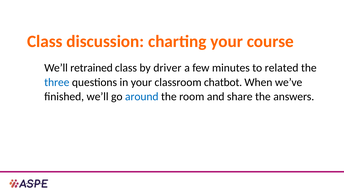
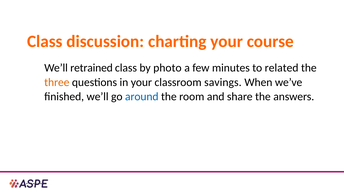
driver: driver -> photo
three colour: blue -> orange
chatbot: chatbot -> savings
